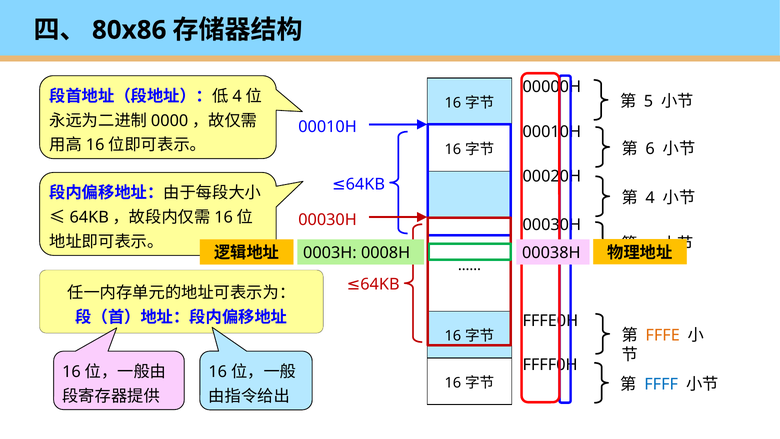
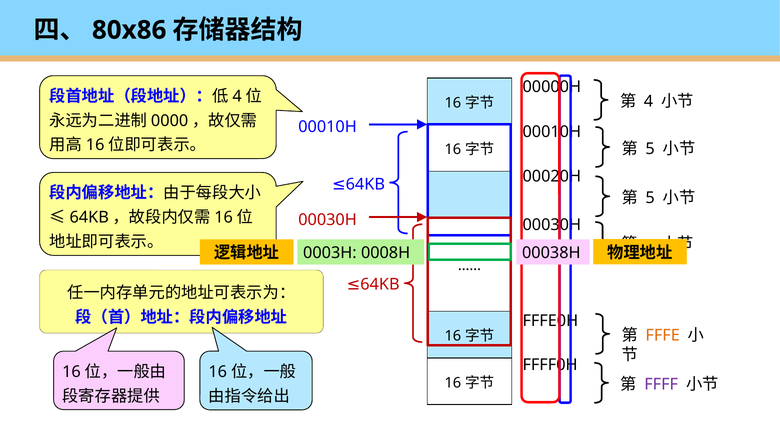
5 at (648, 102): 5 -> 4
6 at (650, 149): 6 -> 5
4 at (650, 198): 4 -> 5
FFFF colour: blue -> purple
